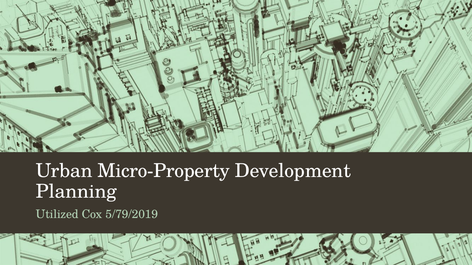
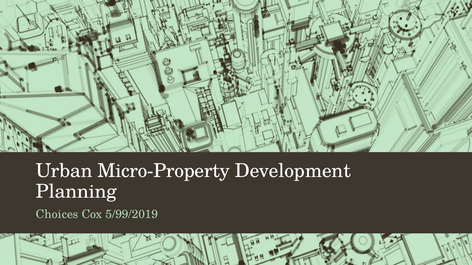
Utilized: Utilized -> Choices
5/79/2019: 5/79/2019 -> 5/99/2019
